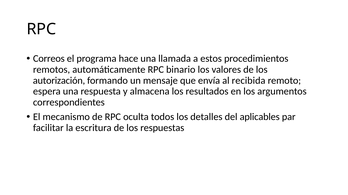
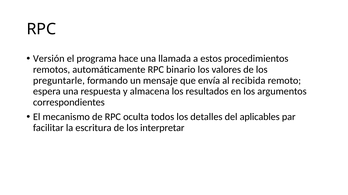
Correos: Correos -> Versión
autorización: autorización -> preguntarle
respuestas: respuestas -> interpretar
